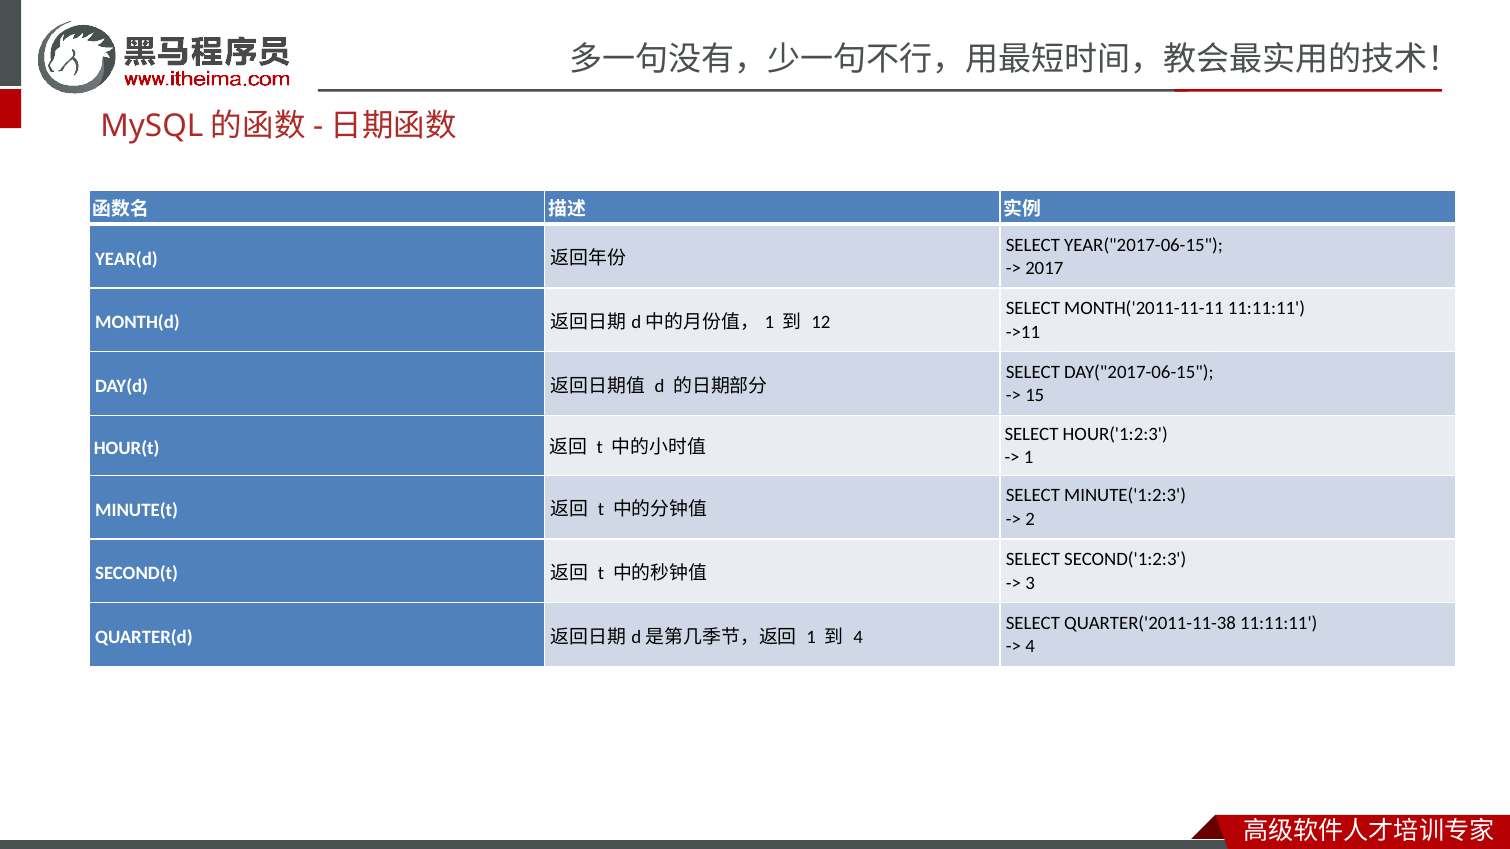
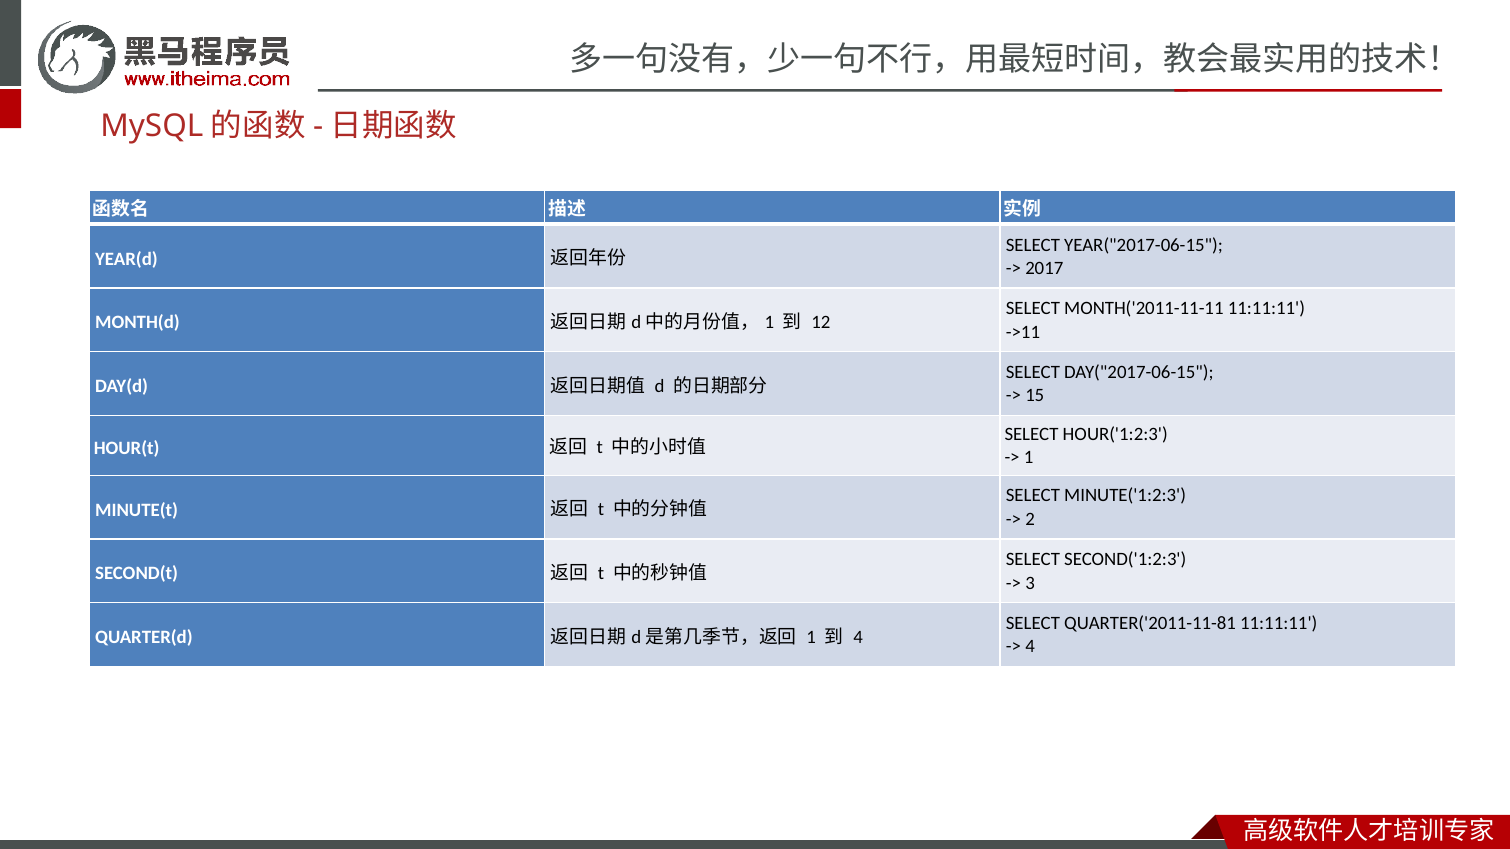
QUARTER('2011-11-38: QUARTER('2011-11-38 -> QUARTER('2011-11-81
